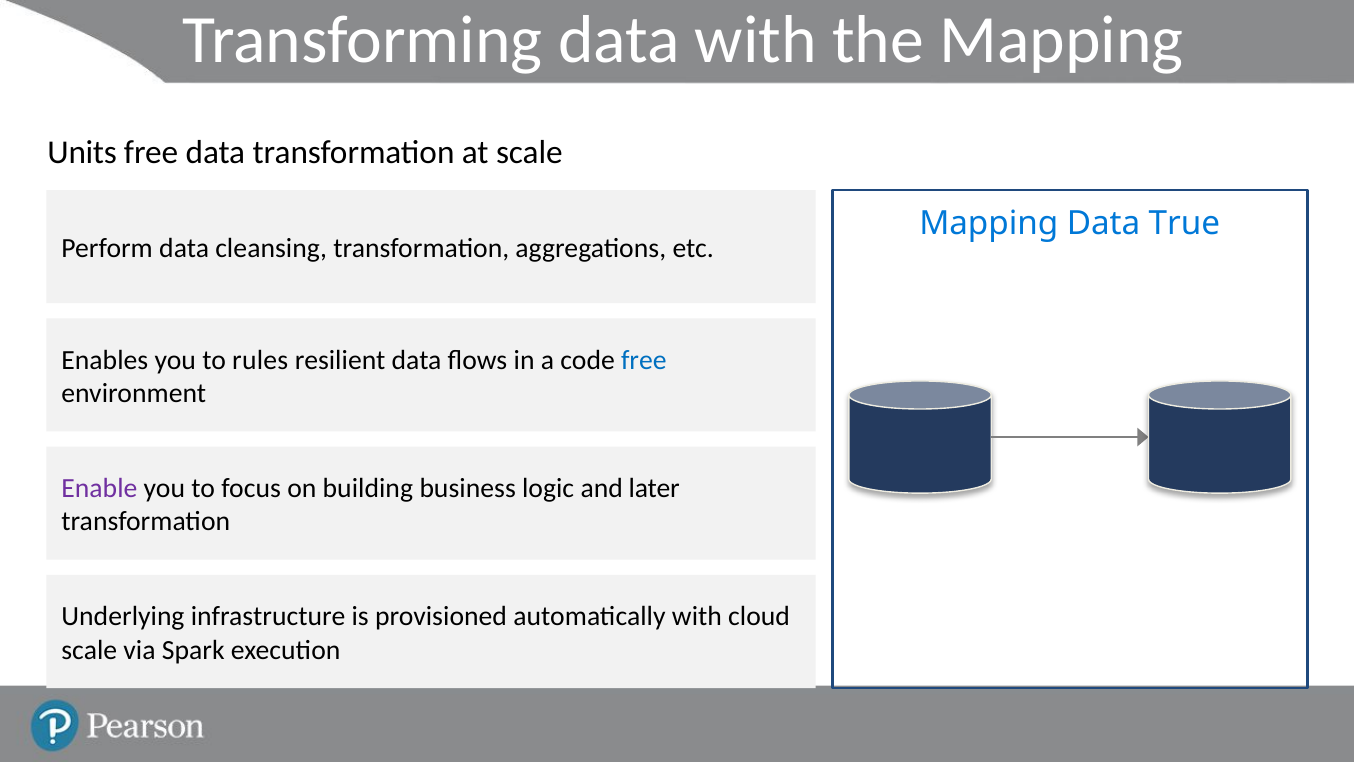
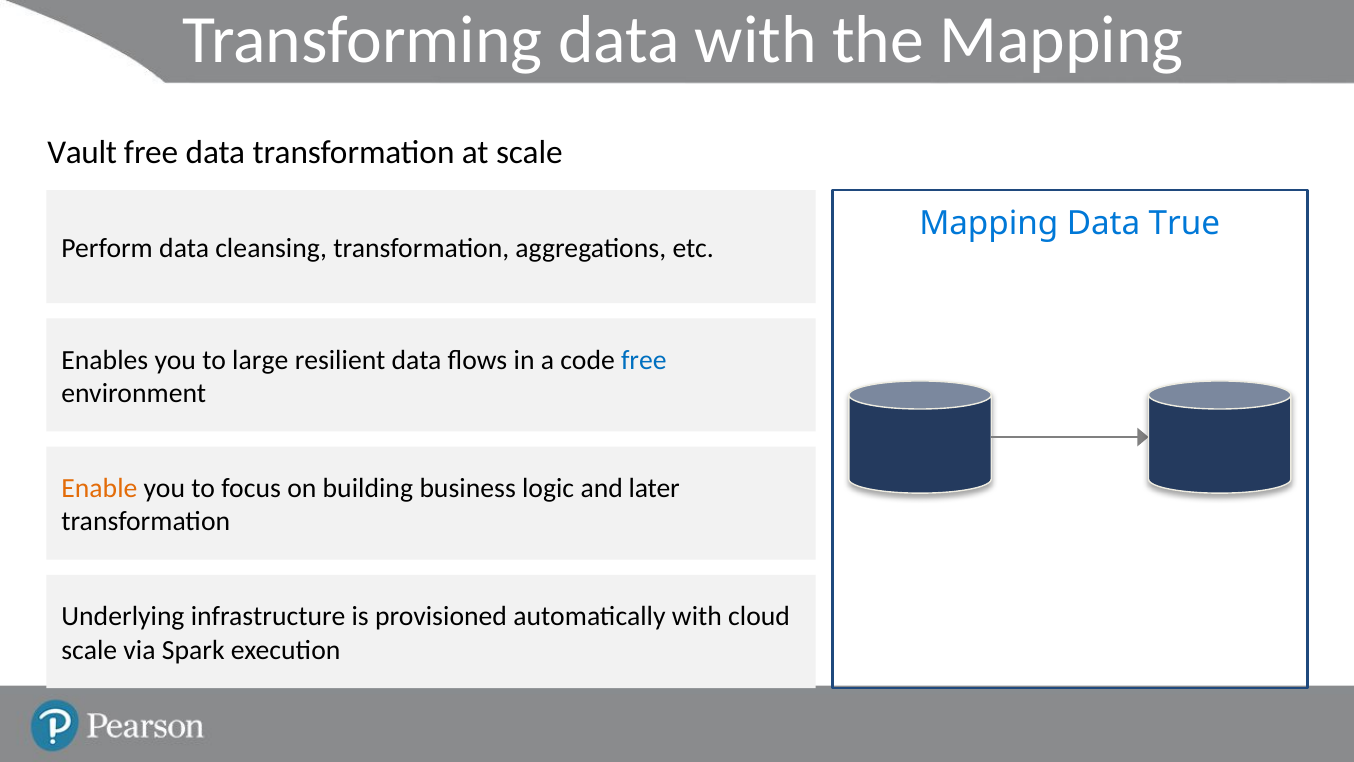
Units: Units -> Vault
rules: rules -> large
Enable colour: purple -> orange
